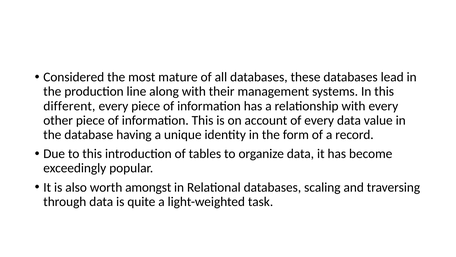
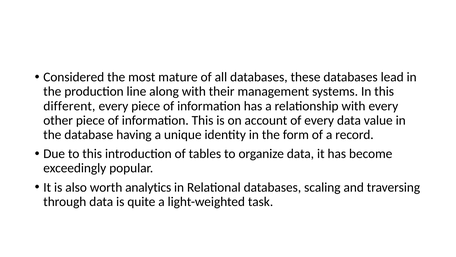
amongst: amongst -> analytics
